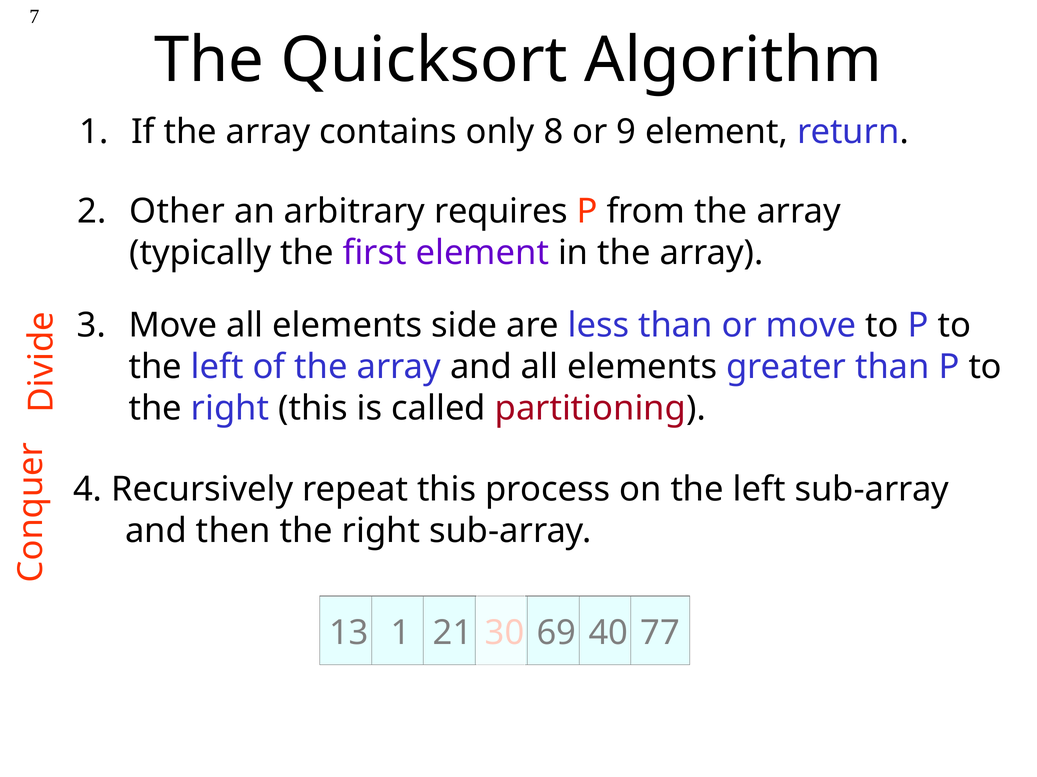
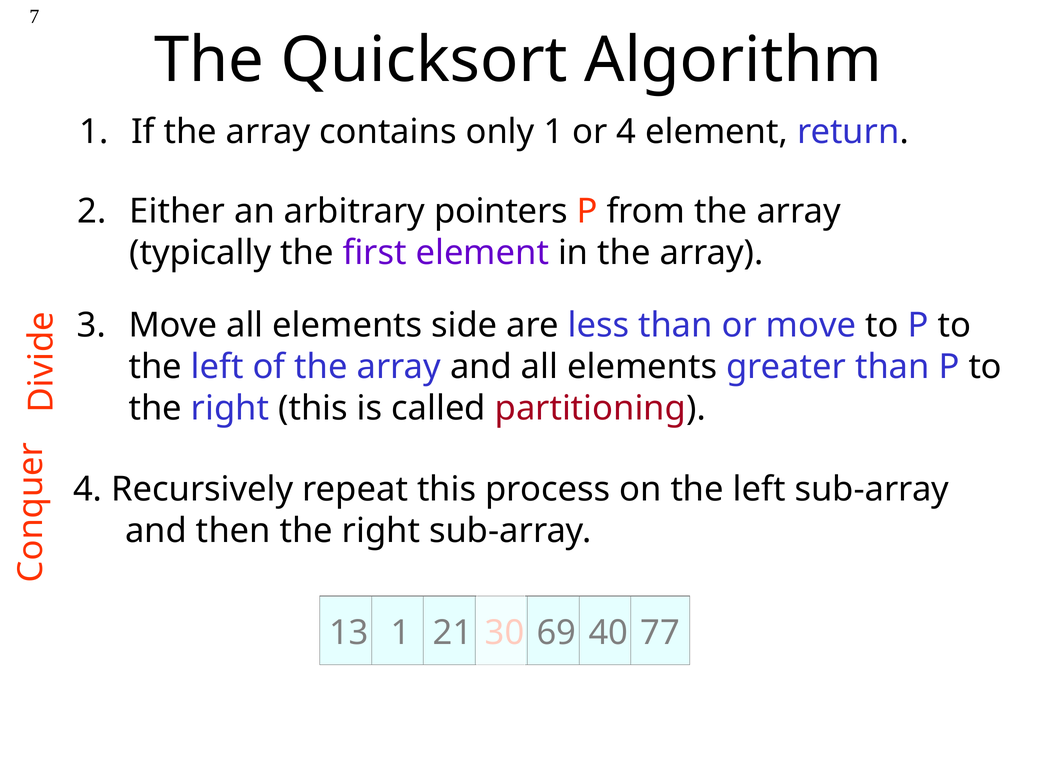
only 8: 8 -> 1
or 9: 9 -> 4
Other: Other -> Either
requires: requires -> pointers
